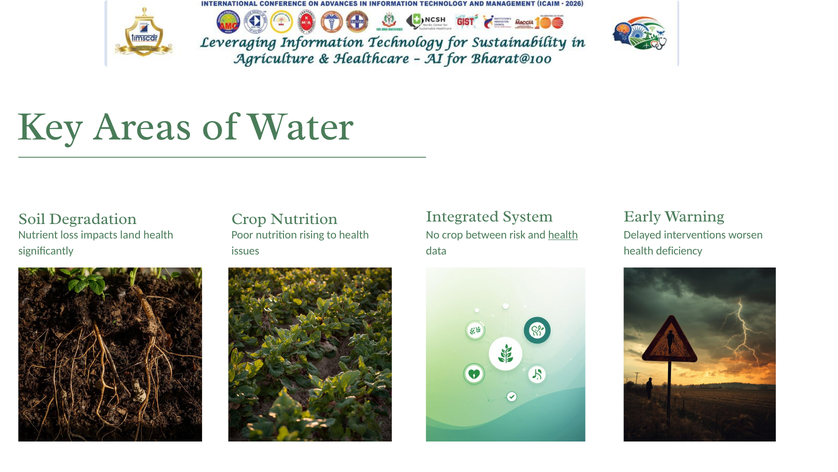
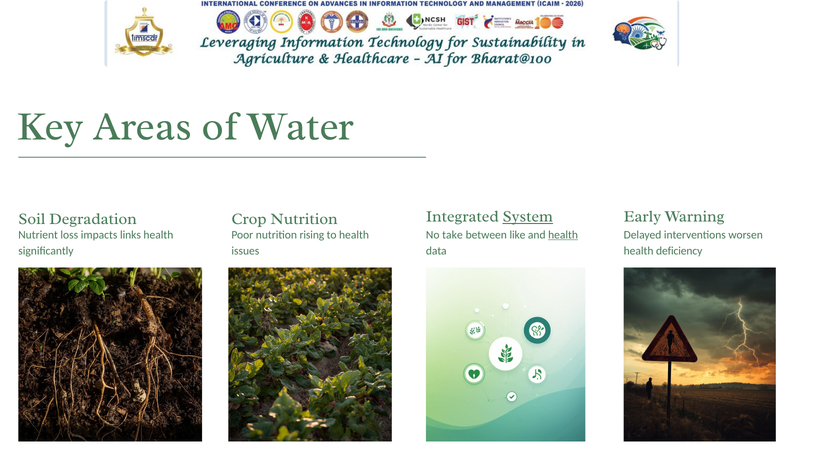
System underline: none -> present
land: land -> links
No crop: crop -> take
risk: risk -> like
